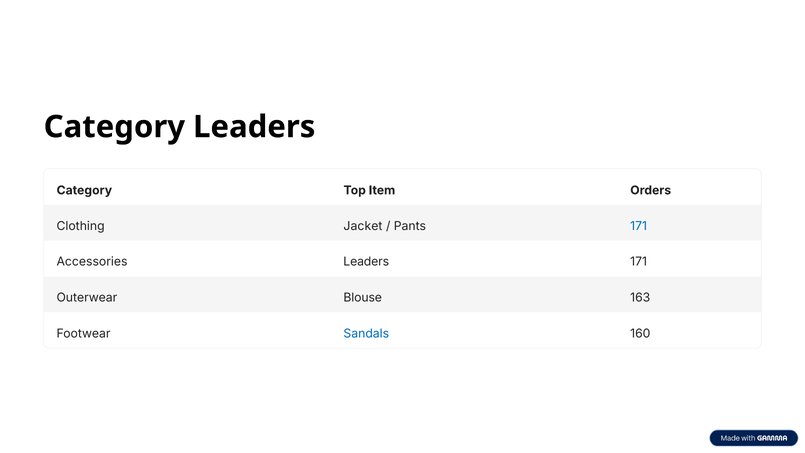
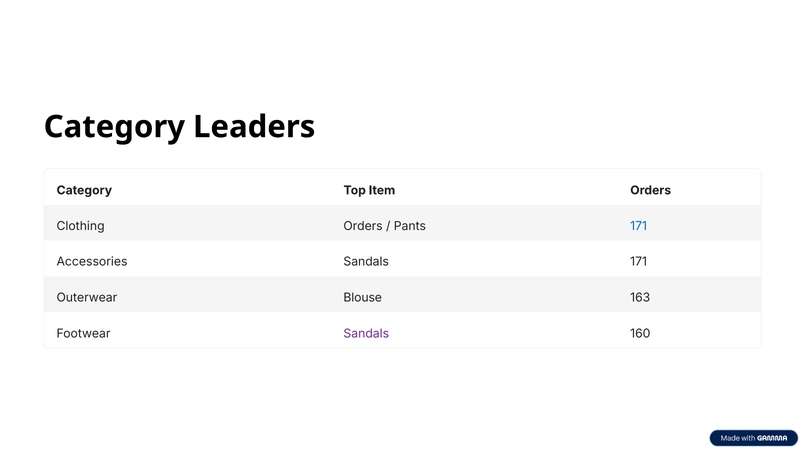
Clothing Jacket: Jacket -> Orders
Accessories Leaders: Leaders -> Sandals
Sandals at (366, 333) colour: blue -> purple
